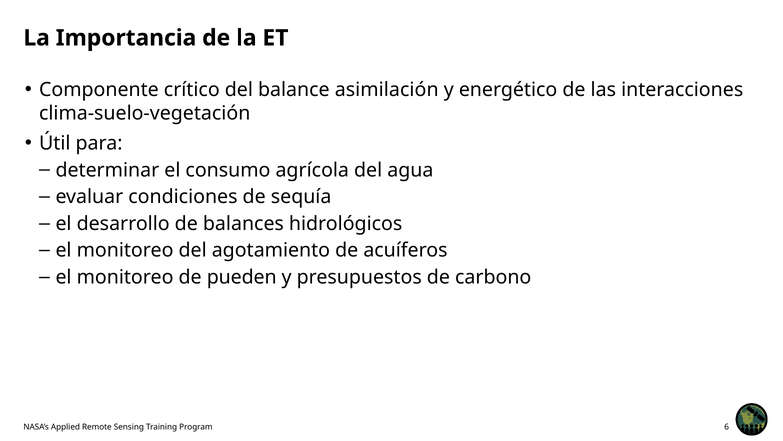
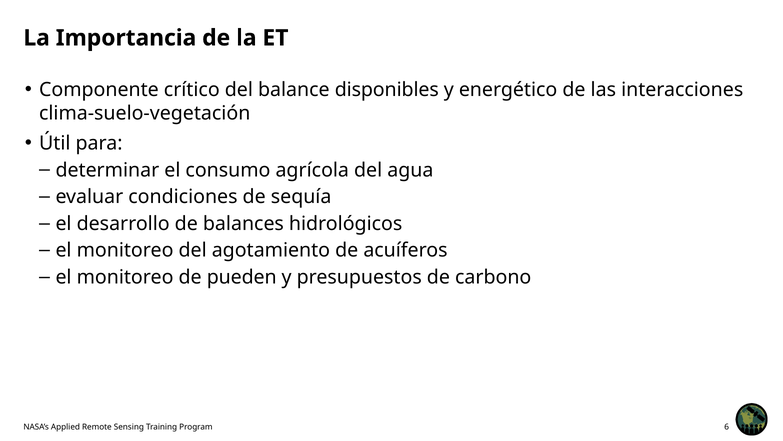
asimilación: asimilación -> disponibles
